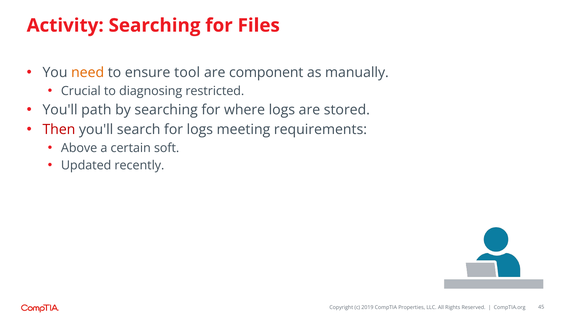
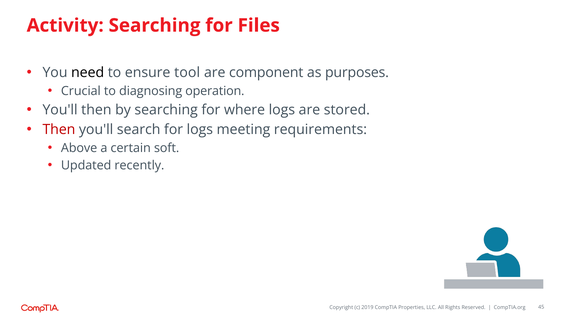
need colour: orange -> black
manually: manually -> purposes
restricted: restricted -> operation
You'll path: path -> then
